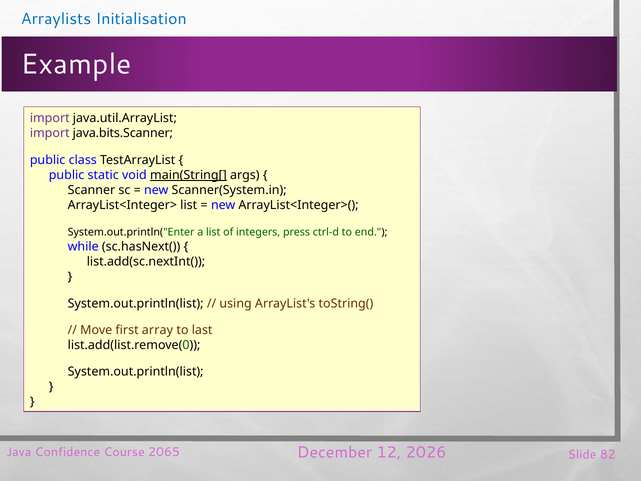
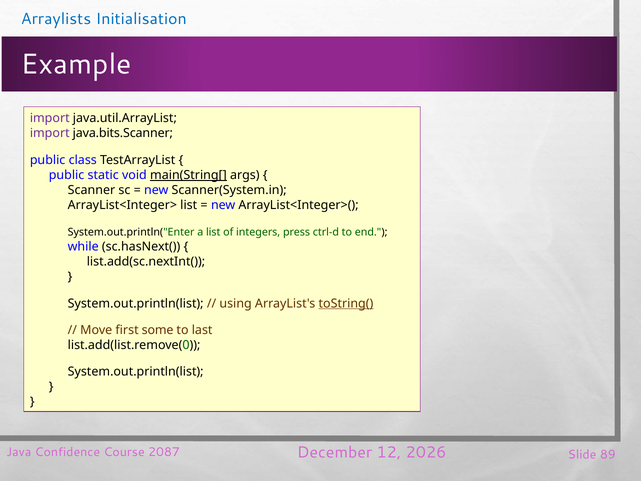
toString( underline: none -> present
array: array -> some
2065: 2065 -> 2087
82: 82 -> 89
